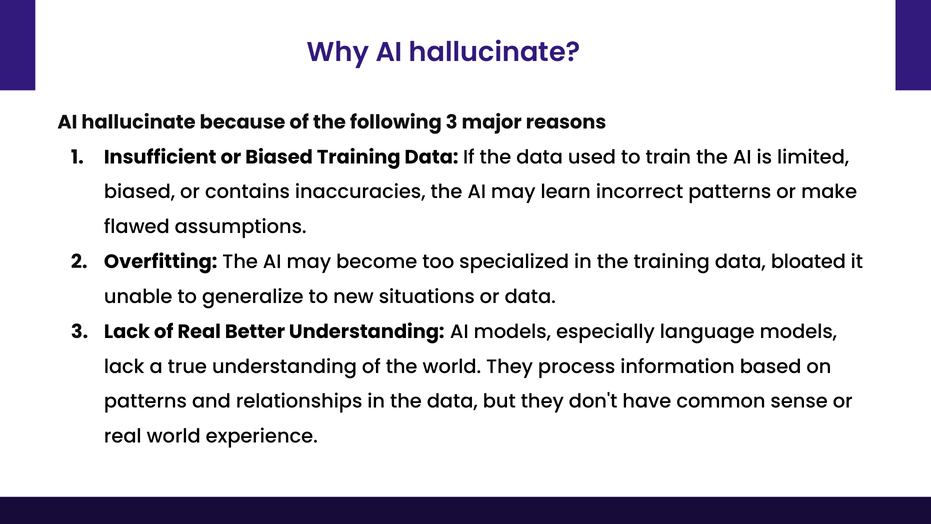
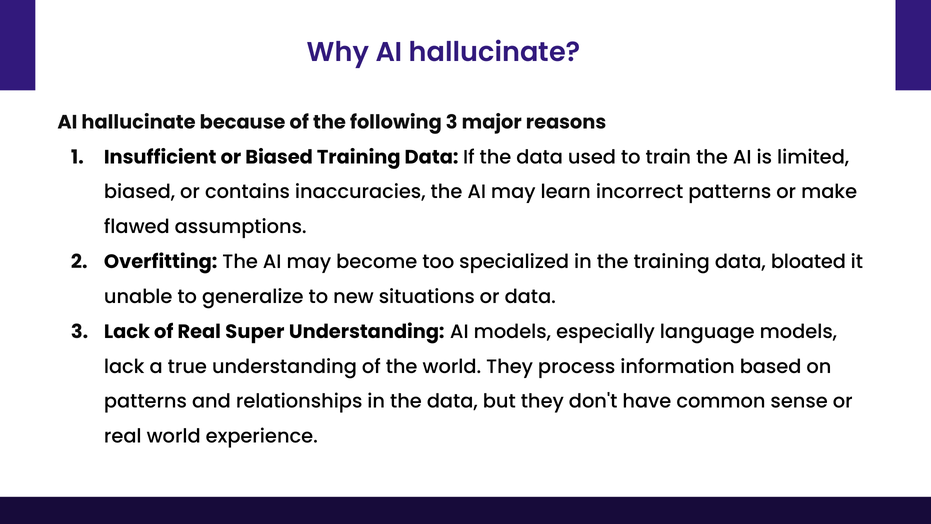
Better: Better -> Super
